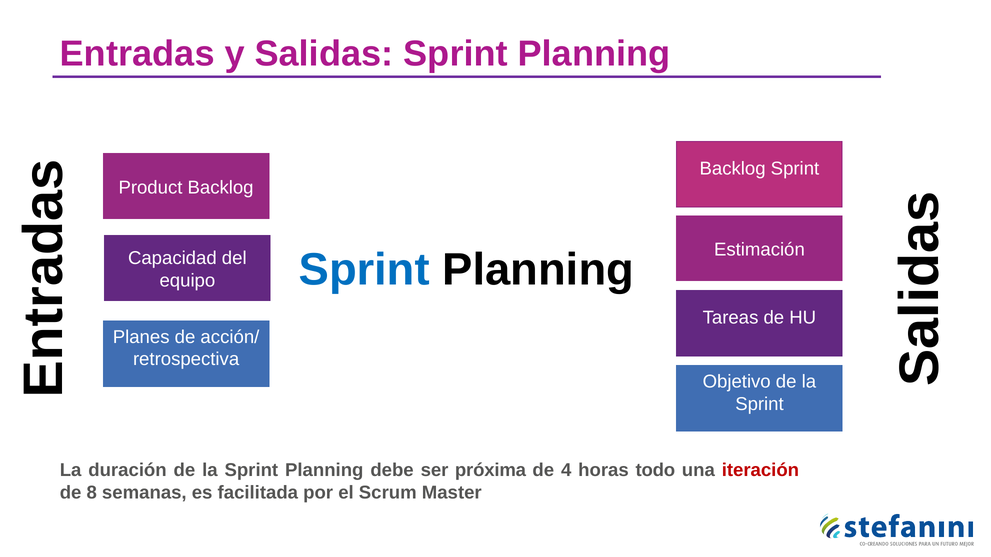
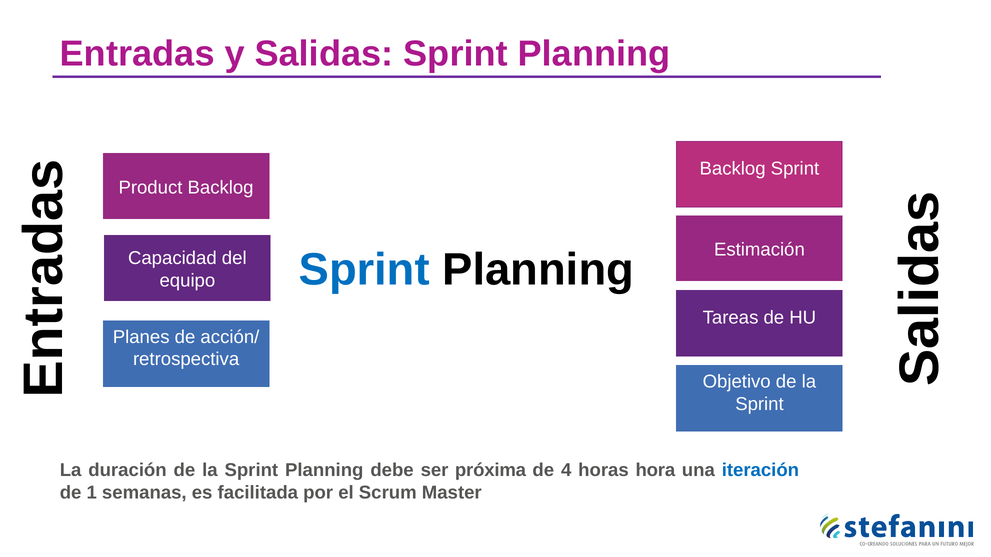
todo: todo -> hora
iteración colour: red -> blue
8: 8 -> 1
